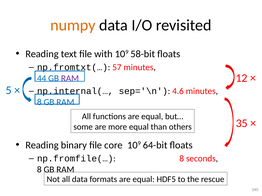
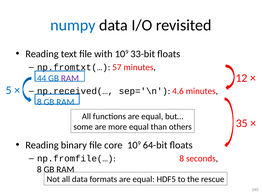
numpy colour: orange -> blue
58-bit: 58-bit -> 33-bit
np.internal(…: np.internal(… -> np.received(…
